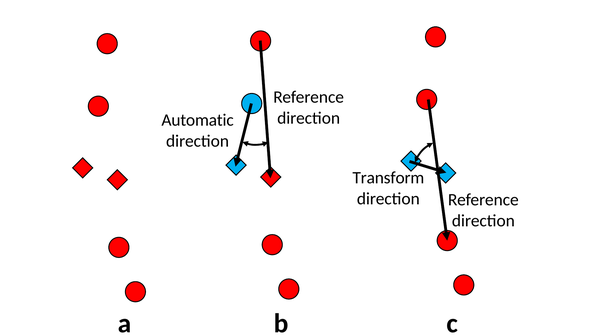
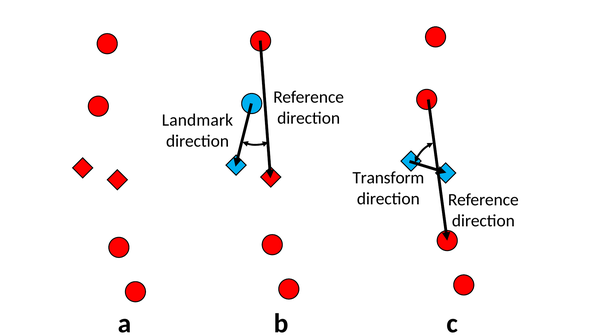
Automatic: Automatic -> Landmark
